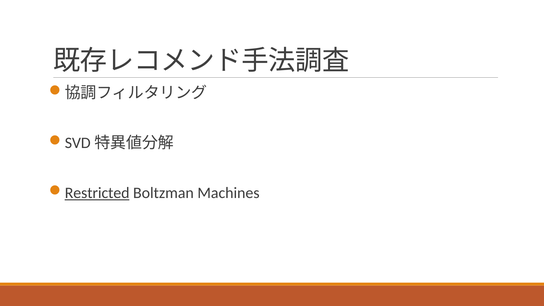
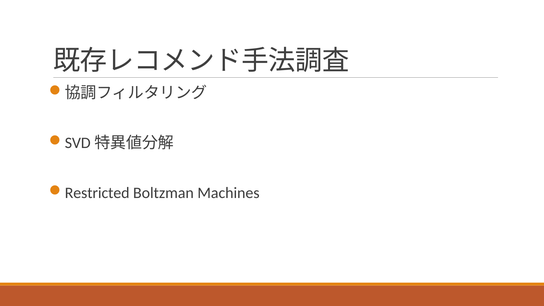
Restricted underline: present -> none
